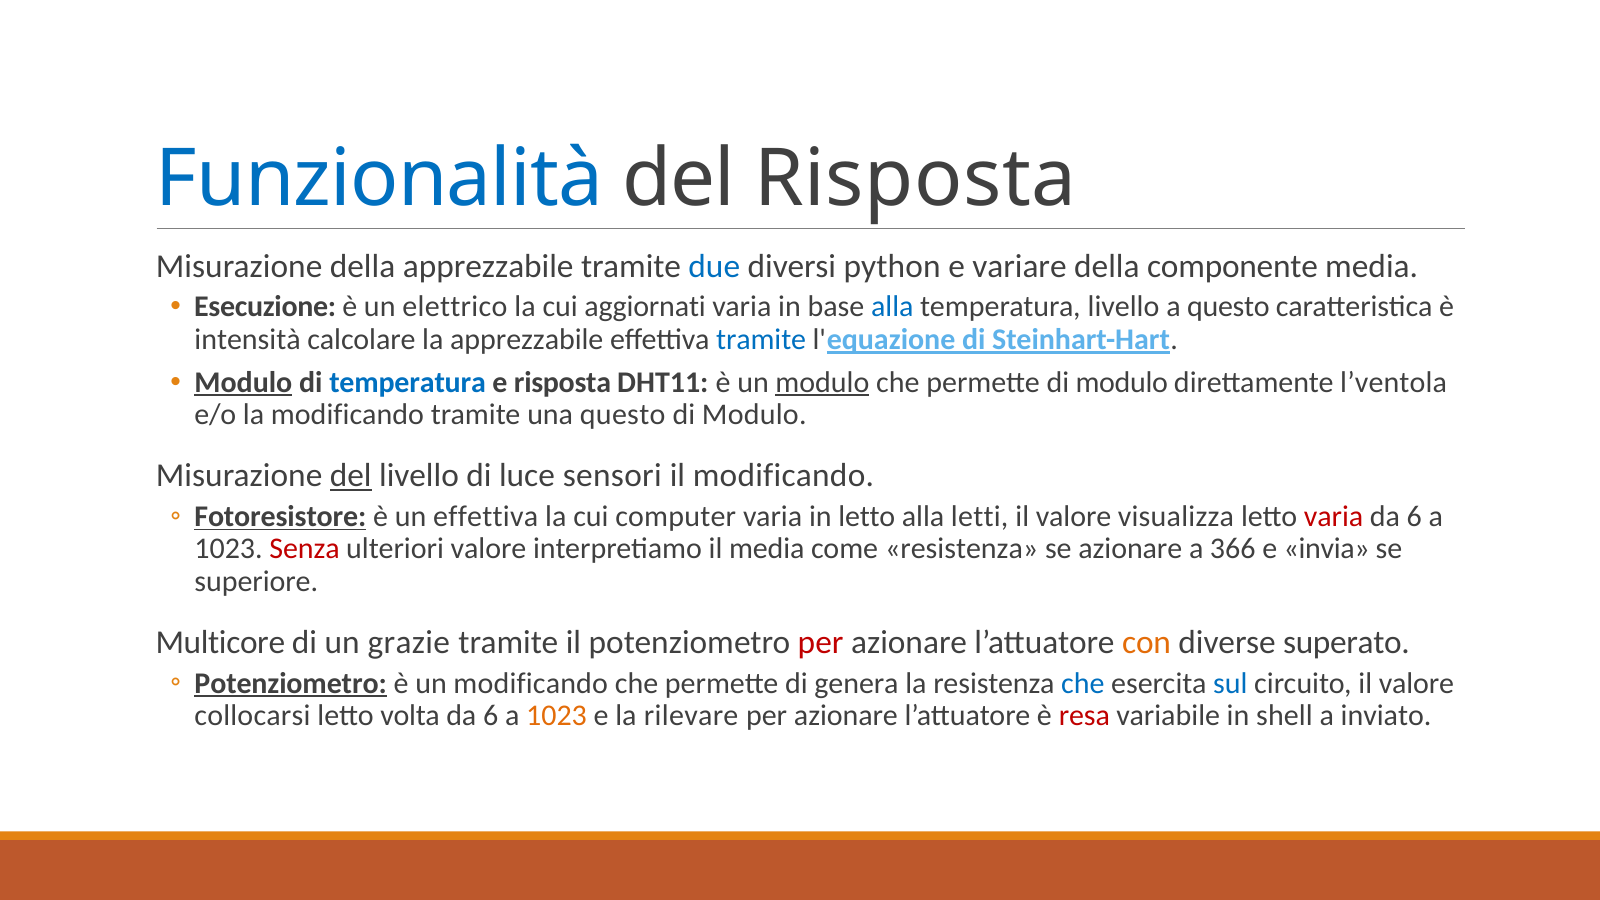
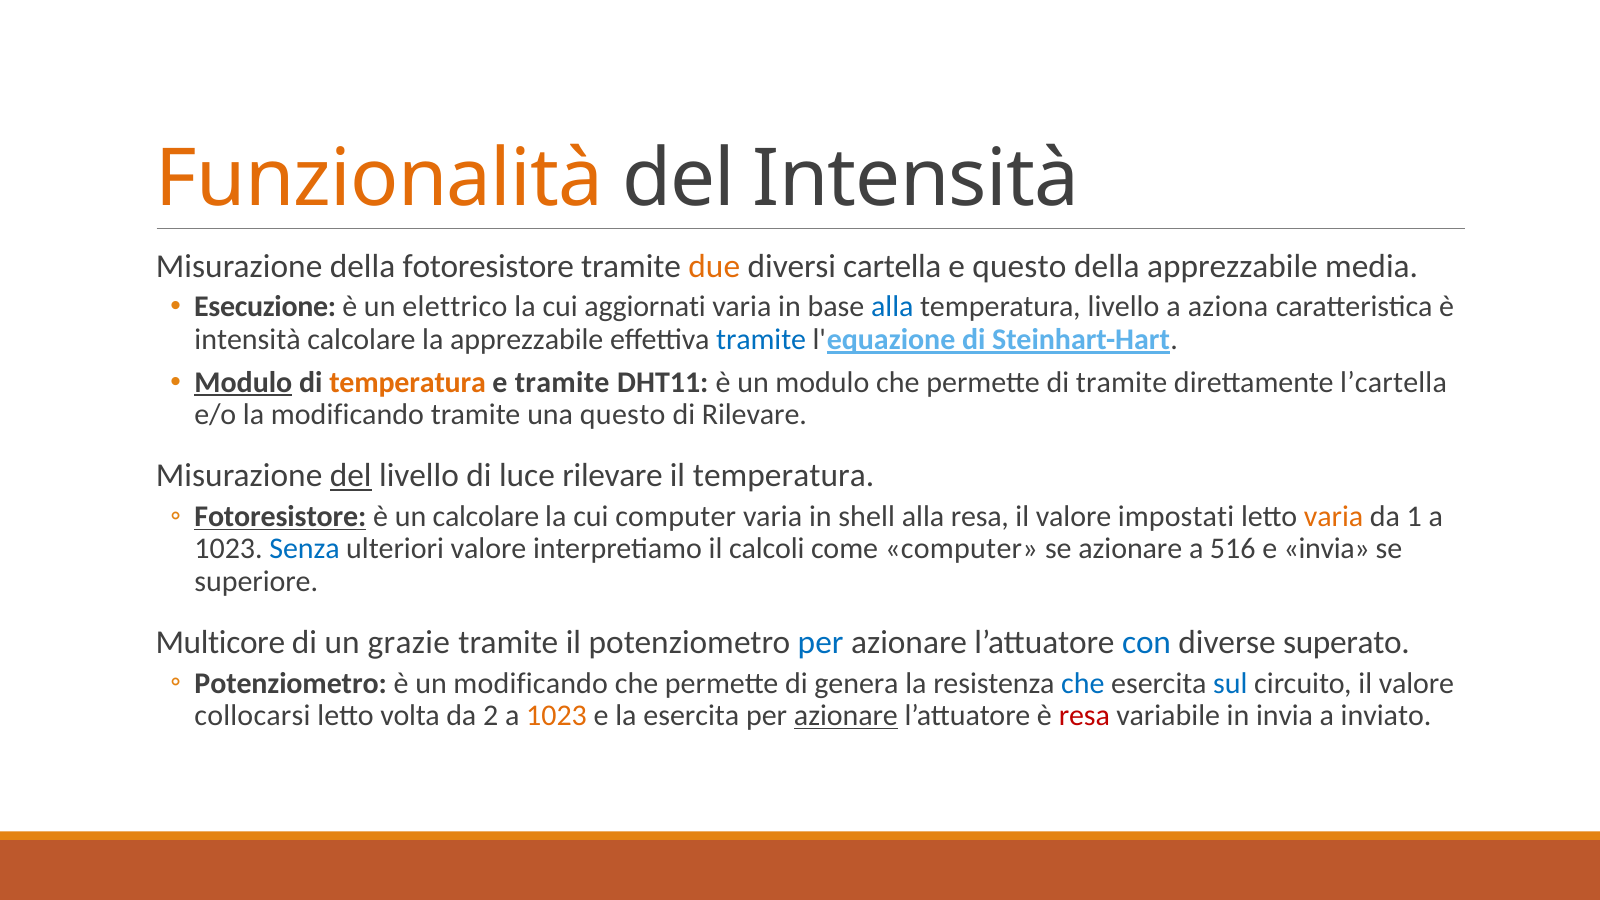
Funzionalità colour: blue -> orange
del Risposta: Risposta -> Intensità
della apprezzabile: apprezzabile -> fotoresistore
due colour: blue -> orange
python: python -> cartella
e variare: variare -> questo
della componente: componente -> apprezzabile
a questo: questo -> aziona
temperatura at (408, 382) colour: blue -> orange
e risposta: risposta -> tramite
modulo at (822, 382) underline: present -> none
permette di modulo: modulo -> tramite
l’ventola: l’ventola -> l’cartella
Modulo at (754, 415): Modulo -> Rilevare
luce sensori: sensori -> rilevare
il modificando: modificando -> temperatura
un effettiva: effettiva -> calcolare
in letto: letto -> shell
alla letti: letti -> resa
visualizza: visualizza -> impostati
varia at (1334, 517) colour: red -> orange
6 at (1414, 517): 6 -> 1
Senza colour: red -> blue
il media: media -> calcoli
come resistenza: resistenza -> computer
366: 366 -> 516
per at (821, 642) colour: red -> blue
con colour: orange -> blue
Potenziometro at (291, 683) underline: present -> none
6 at (491, 716): 6 -> 2
la rilevare: rilevare -> esercita
azionare at (846, 716) underline: none -> present
in shell: shell -> invia
